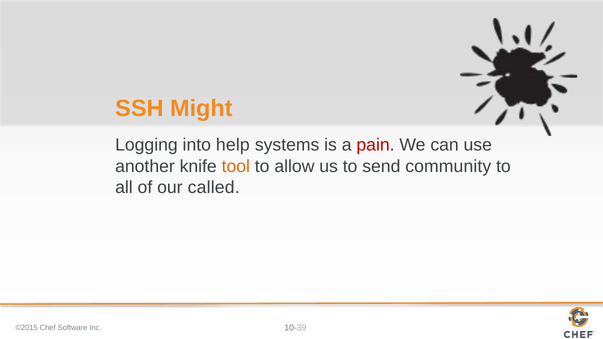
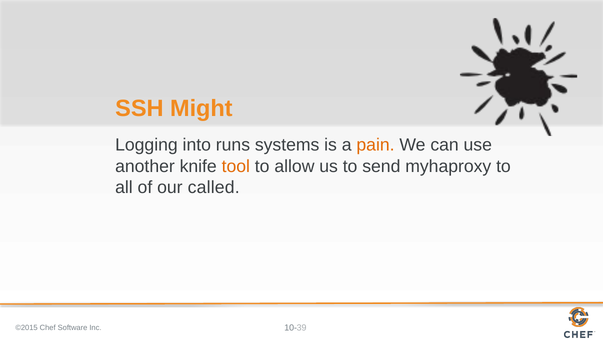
help: help -> runs
pain colour: red -> orange
community: community -> myhaproxy
